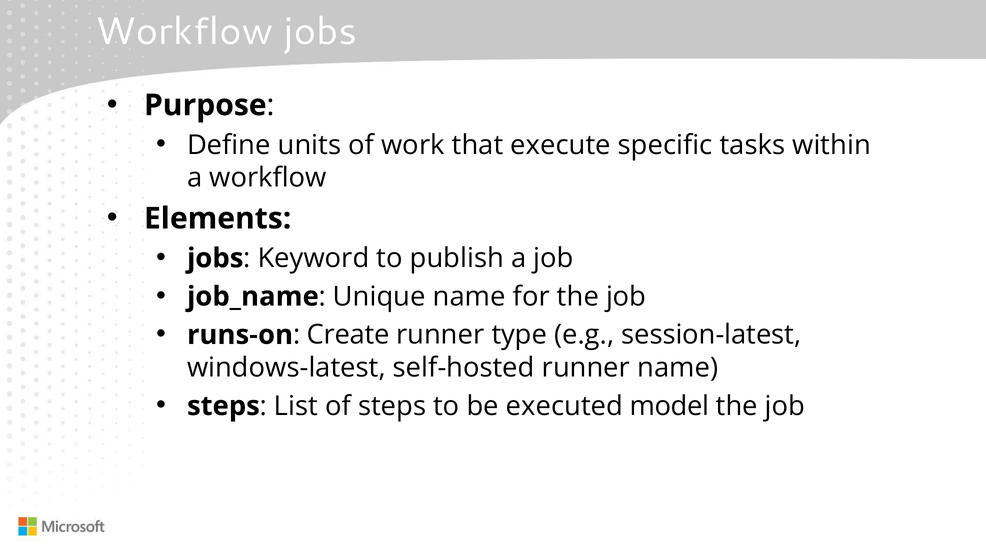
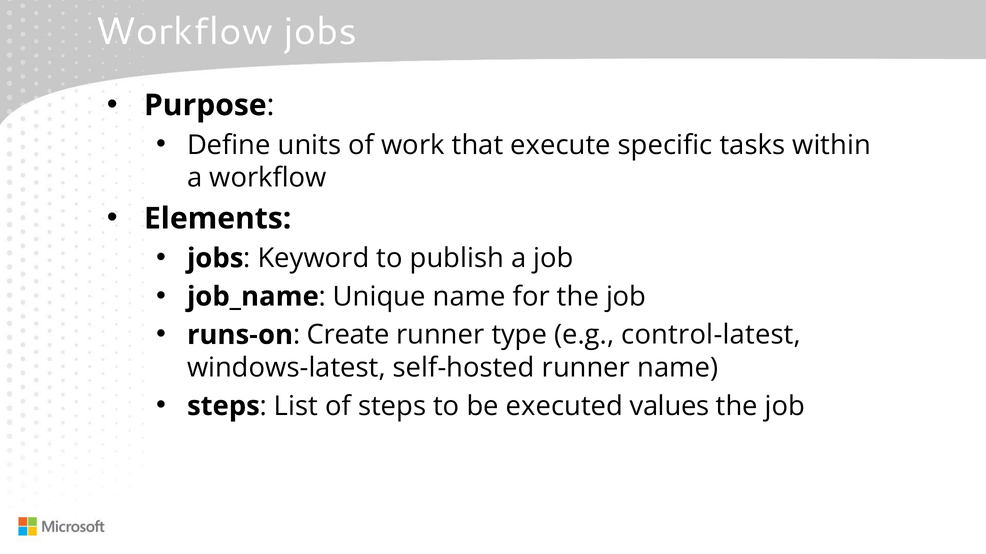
session-latest: session-latest -> control-latest
model: model -> values
